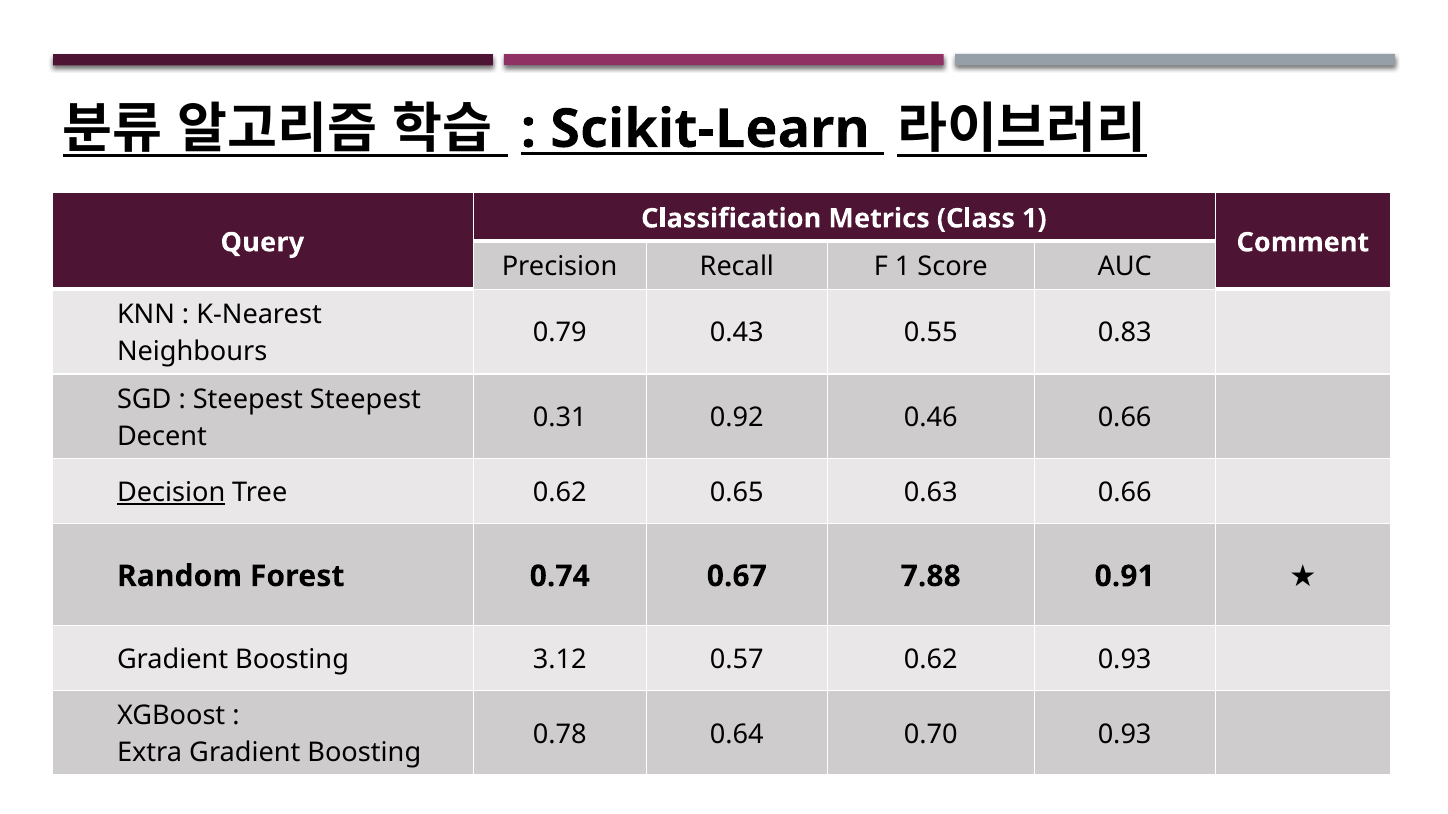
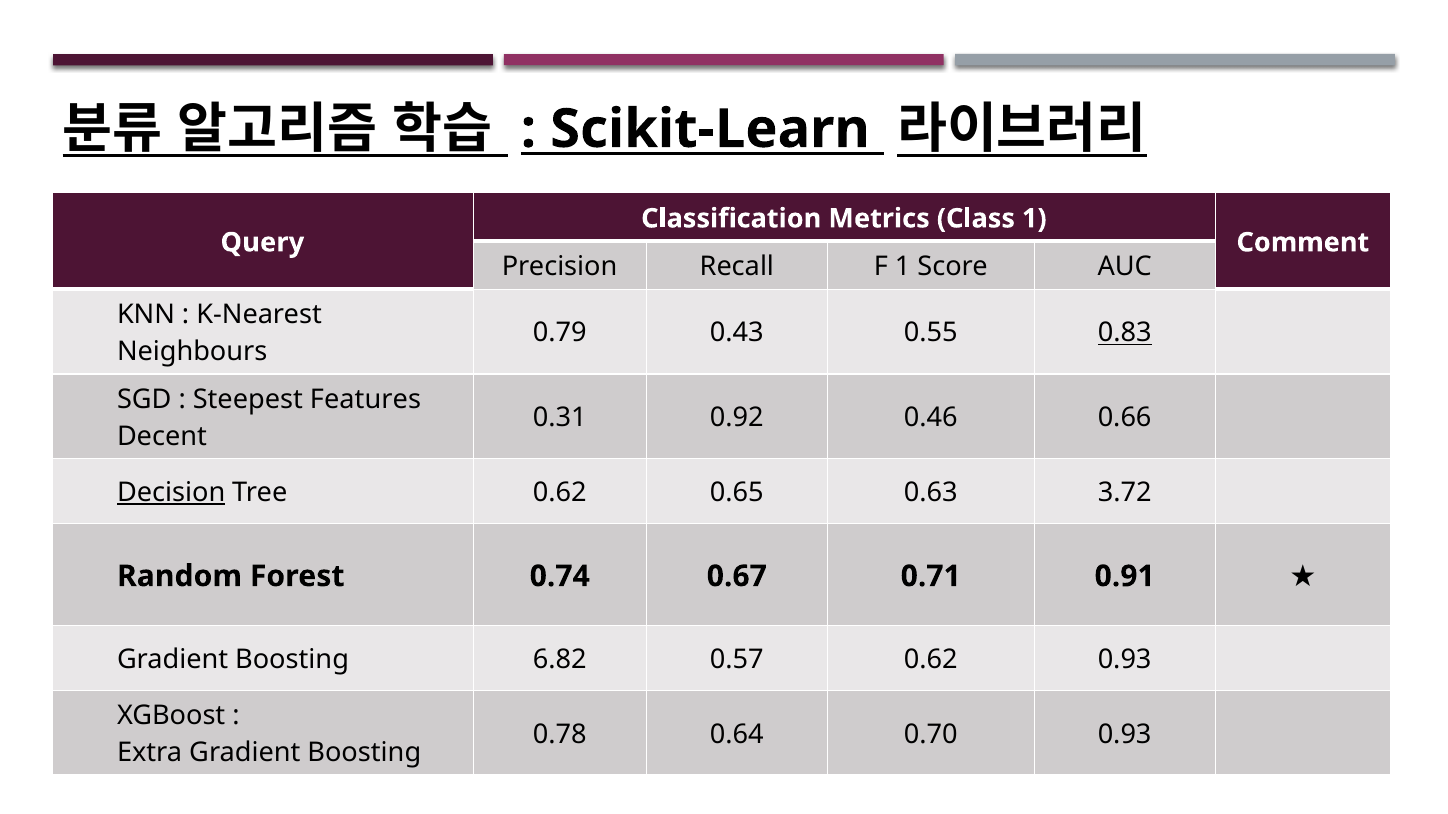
0.83 underline: none -> present
Steepest Steepest: Steepest -> Features
0.63 0.66: 0.66 -> 3.72
7.88: 7.88 -> 0.71
3.12: 3.12 -> 6.82
